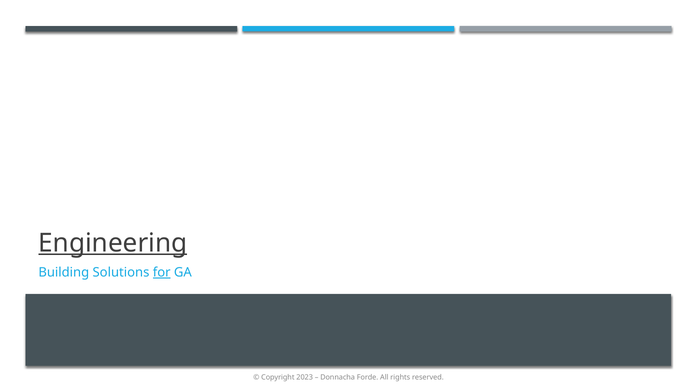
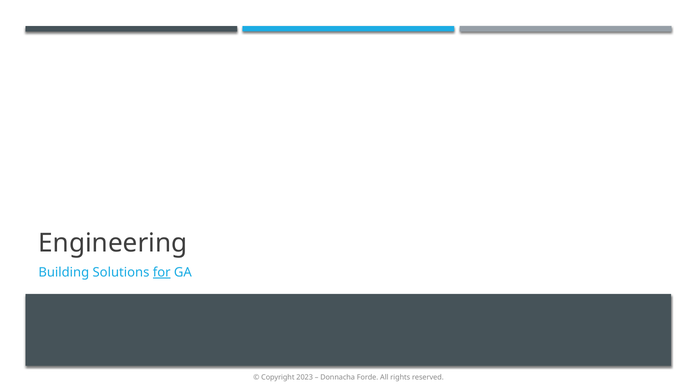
Engineering underline: present -> none
